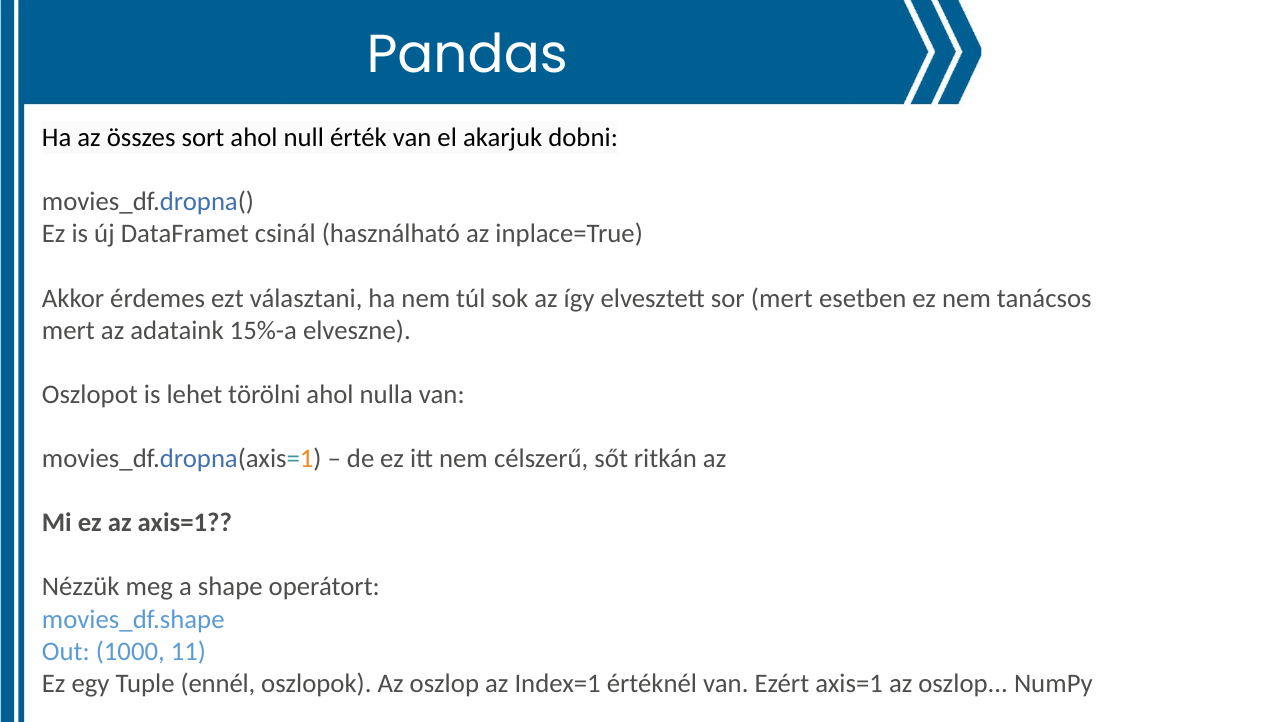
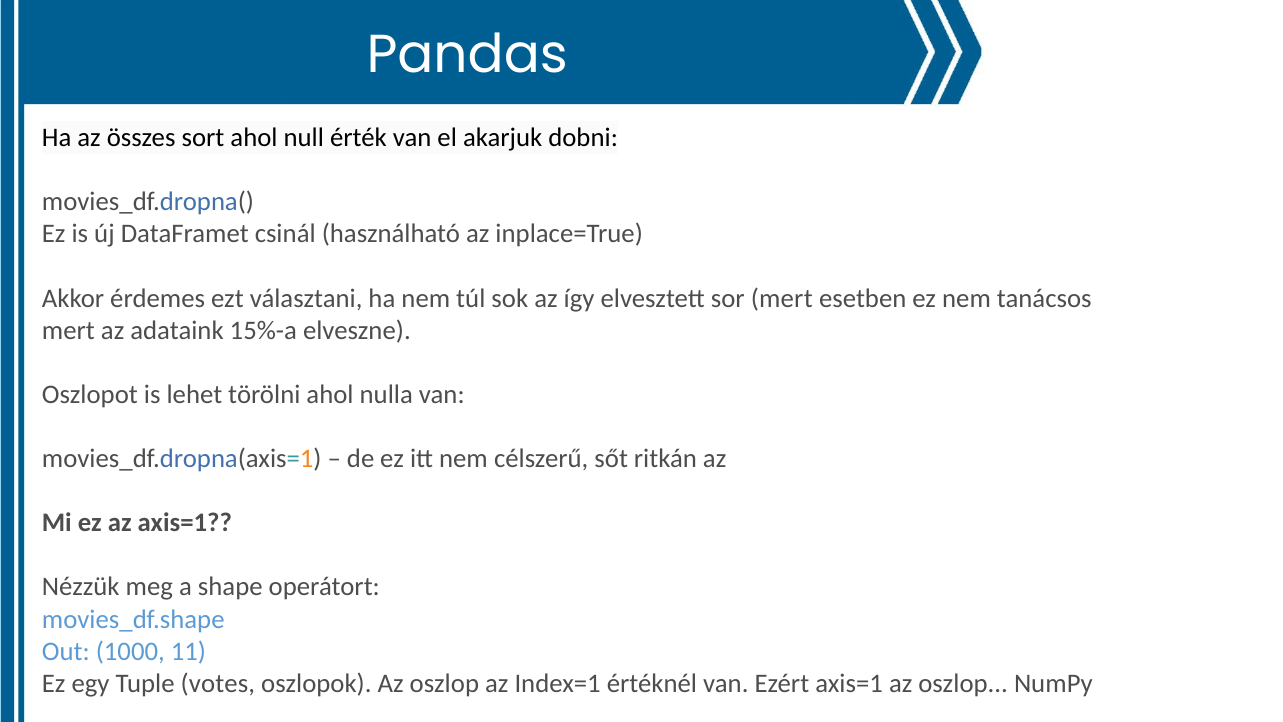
ennél: ennél -> votes
